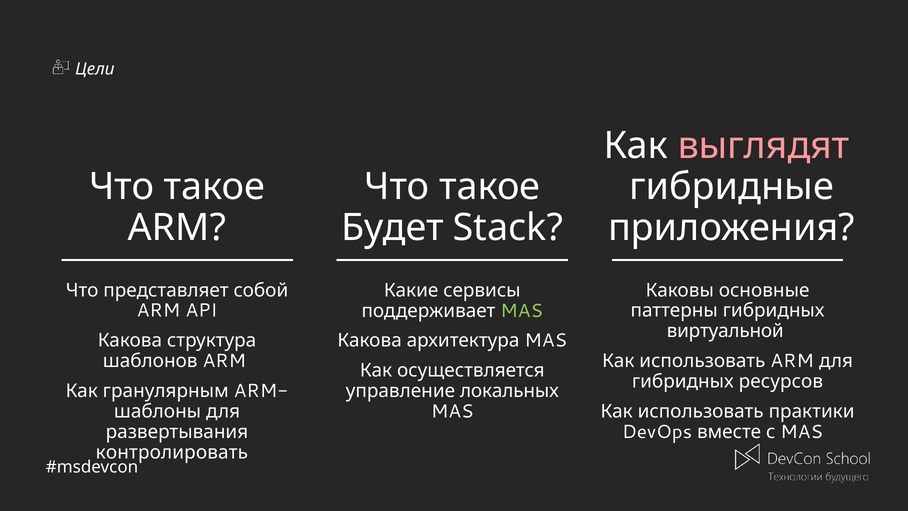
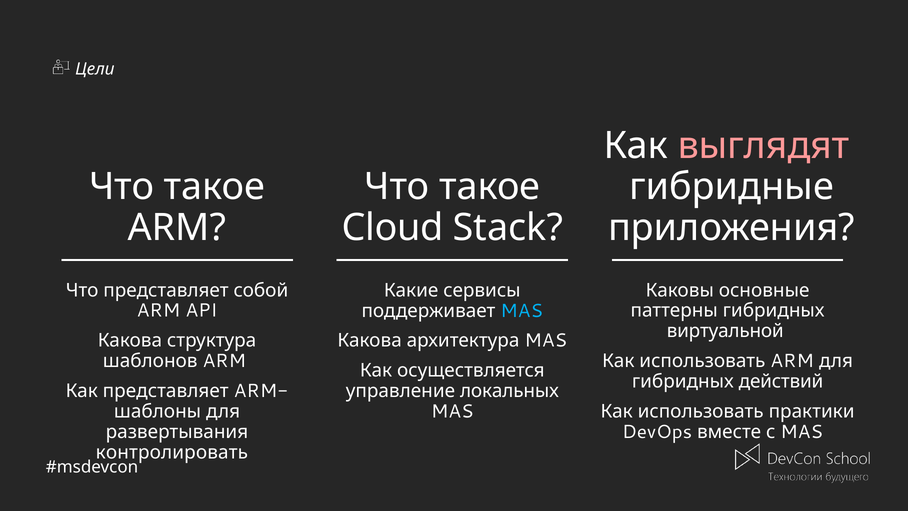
Будет: Будет -> Cloud
MAS at (522, 311) colour: light green -> light blue
ресурсов: ресурсов -> действий
Как гранулярным: гранулярным -> представляет
